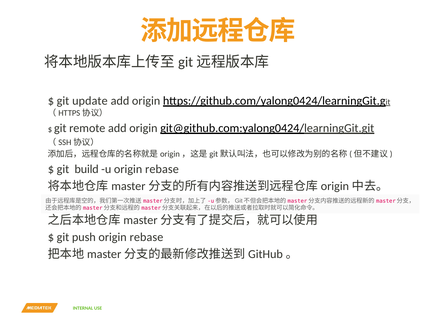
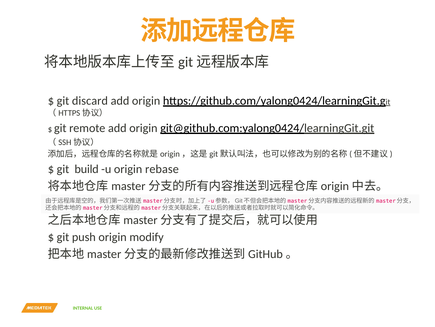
update: update -> discard
push origin rebase: rebase -> modify
